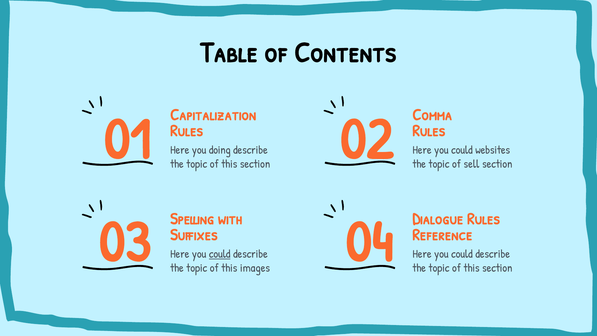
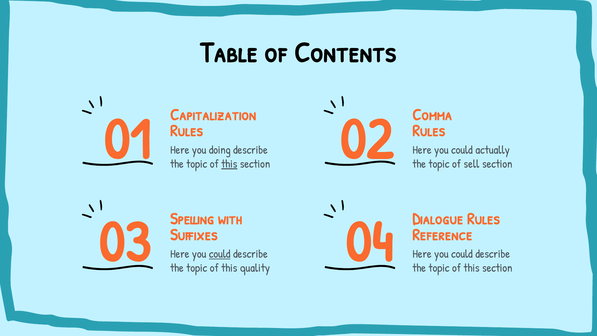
websites: websites -> actually
this at (229, 164) underline: none -> present
images: images -> quality
